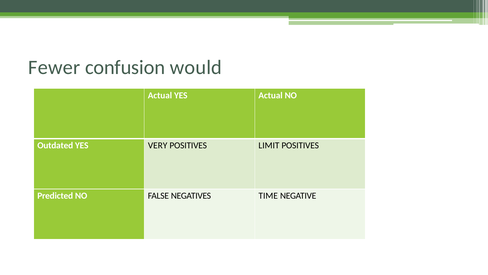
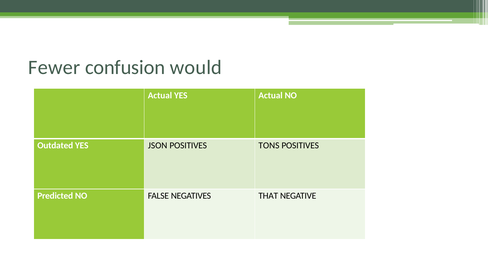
VERY: VERY -> JSON
LIMIT: LIMIT -> TONS
TIME: TIME -> THAT
